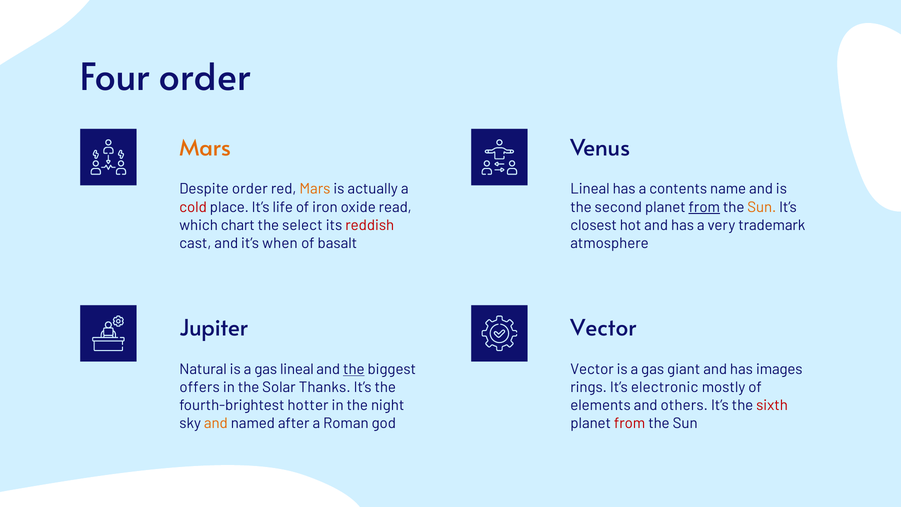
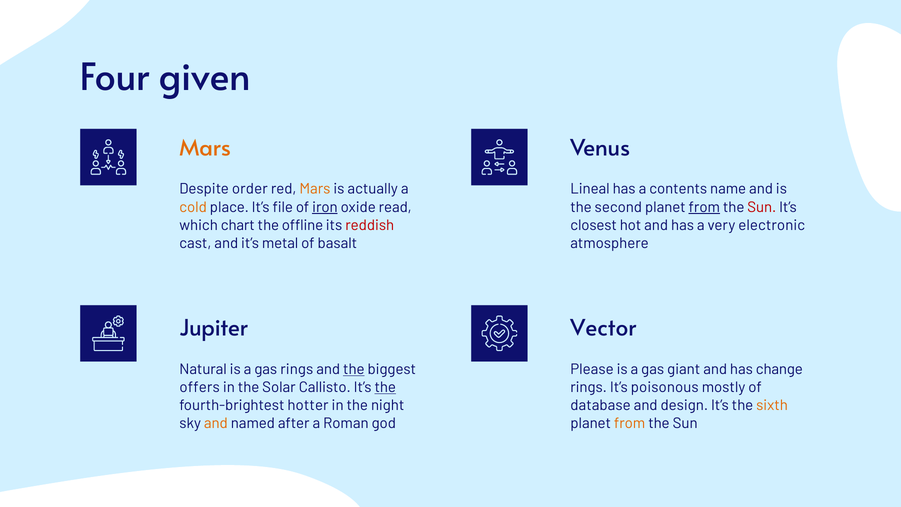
Four order: order -> given
cold colour: red -> orange
life: life -> file
iron underline: none -> present
Sun at (762, 207) colour: orange -> red
select: select -> offline
trademark: trademark -> electronic
when: when -> metal
gas lineal: lineal -> rings
Vector at (592, 369): Vector -> Please
images: images -> change
Thanks: Thanks -> Callisto
the at (385, 387) underline: none -> present
electronic: electronic -> poisonous
elements: elements -> database
others: others -> design
sixth colour: red -> orange
from at (630, 423) colour: red -> orange
